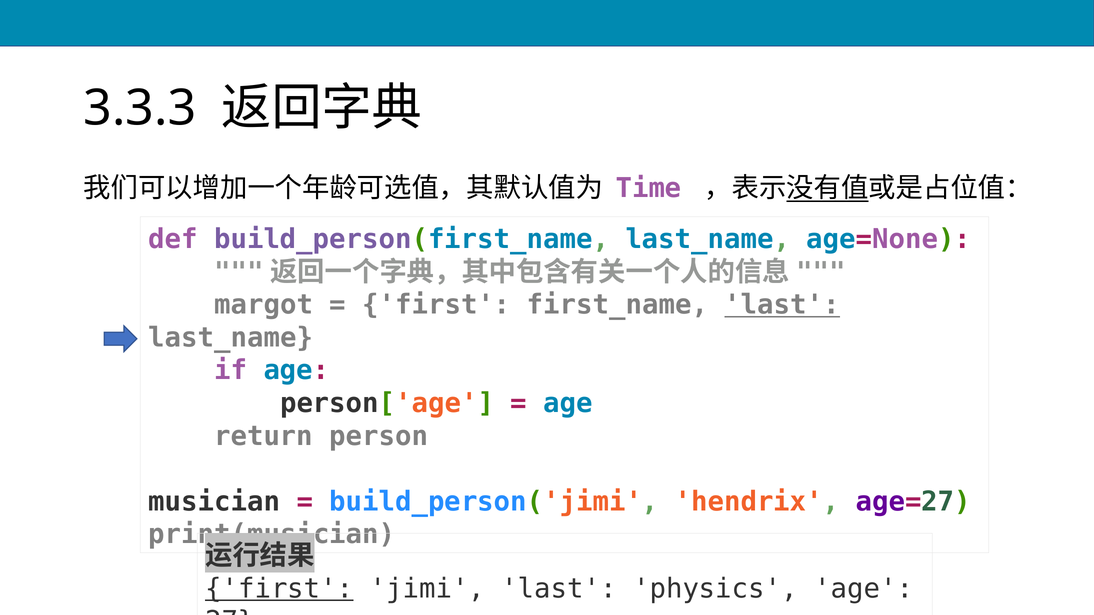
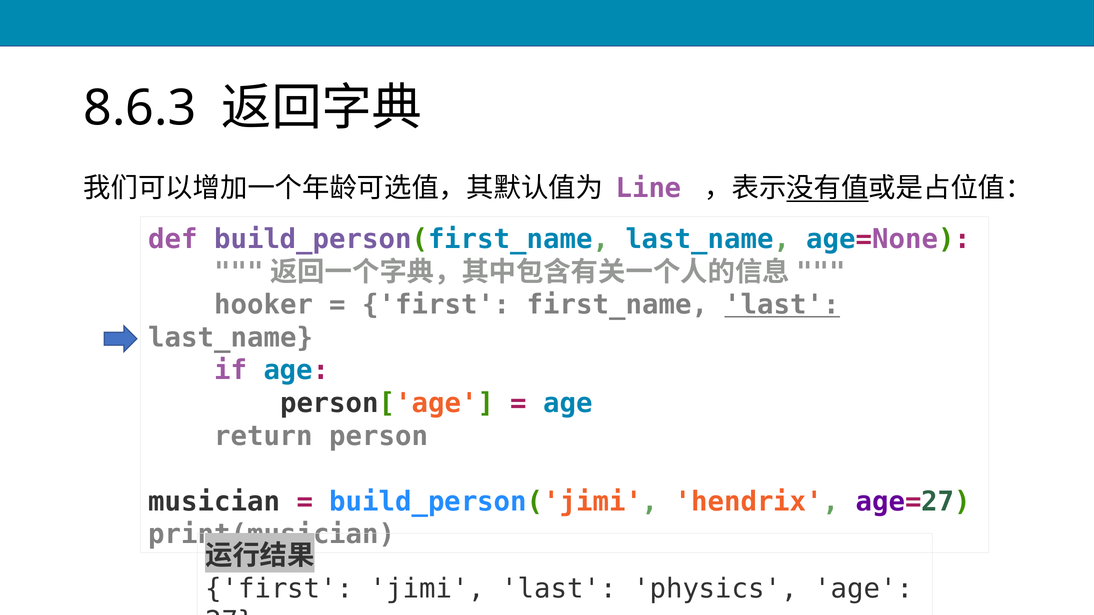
3.3.3: 3.3.3 -> 8.6.3
Time: Time -> Line
margot: margot -> hooker
first at (279, 589) underline: present -> none
